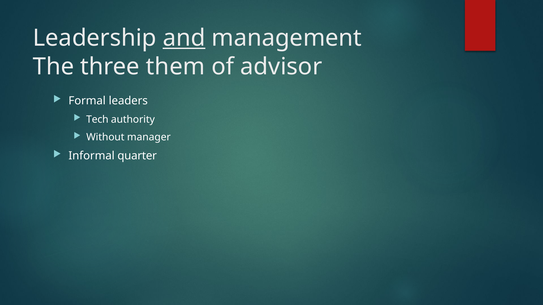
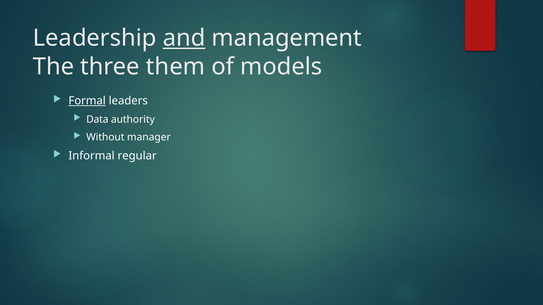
advisor: advisor -> models
Formal underline: none -> present
Tech: Tech -> Data
quarter: quarter -> regular
